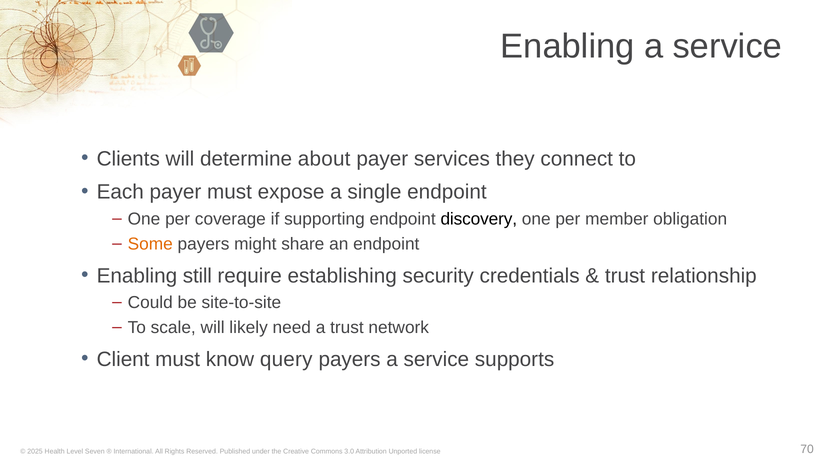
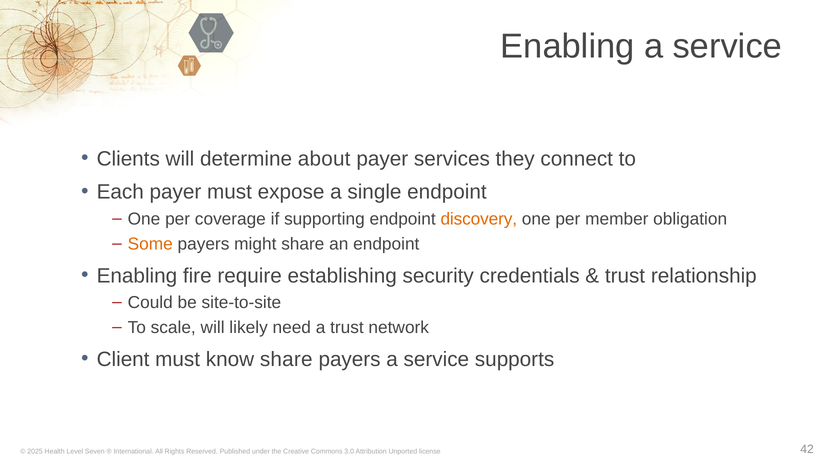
discovery colour: black -> orange
still: still -> fire
know query: query -> share
70: 70 -> 42
